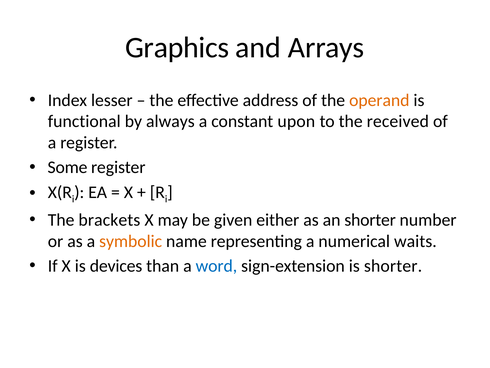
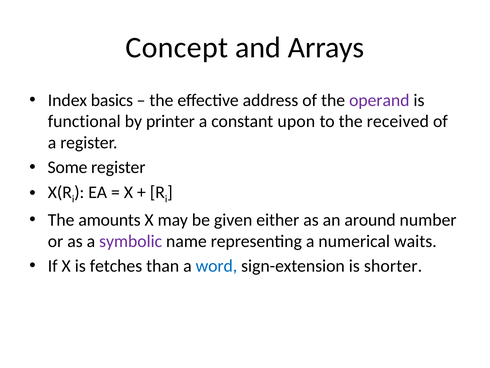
Graphics: Graphics -> Concept
lesser: lesser -> basics
operand colour: orange -> purple
always: always -> printer
brackets: brackets -> amounts
an shorter: shorter -> around
symbolic colour: orange -> purple
devices: devices -> fetches
